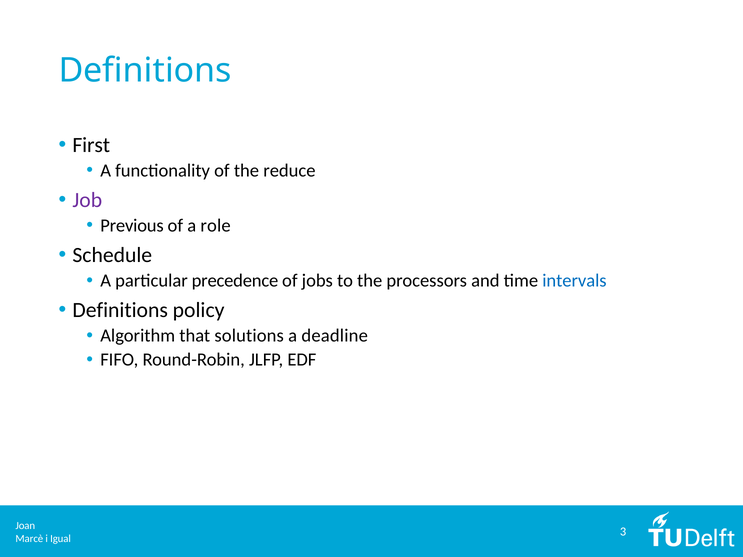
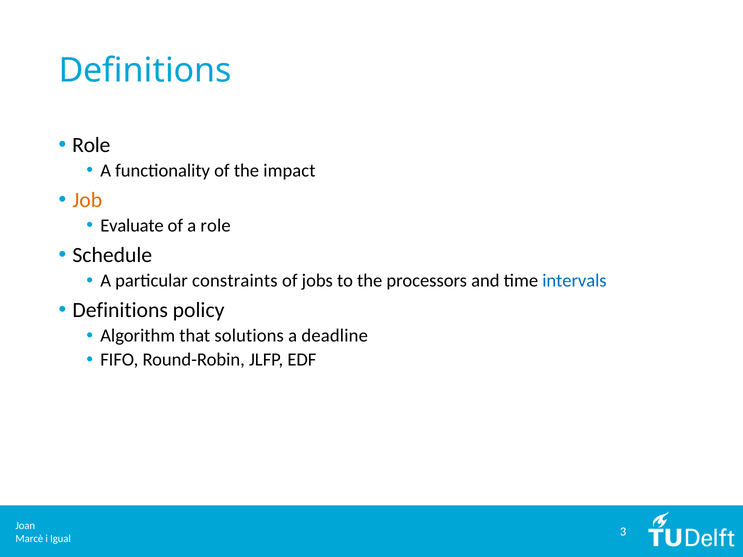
First at (91, 145): First -> Role
reduce: reduce -> impact
Job colour: purple -> orange
Previous: Previous -> Evaluate
precedence: precedence -> constraints
